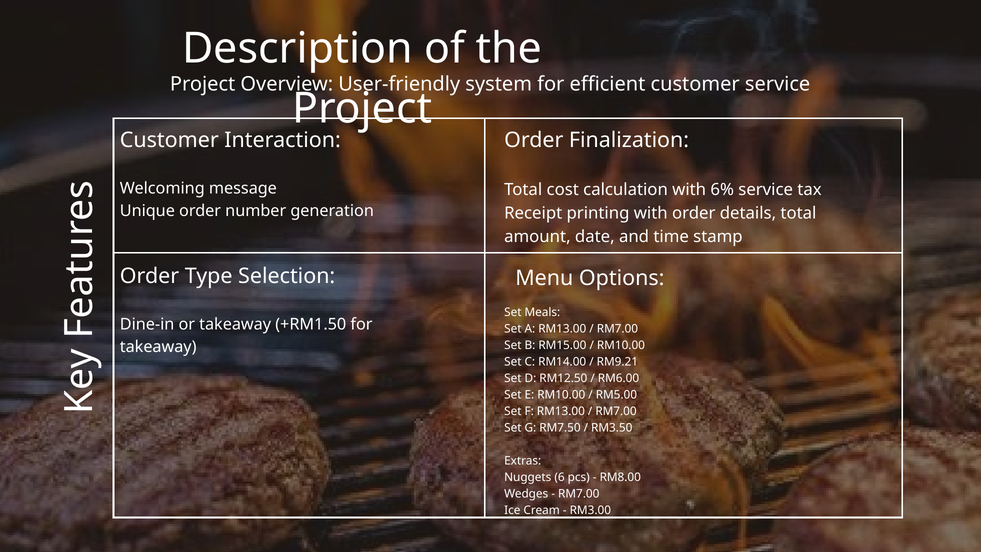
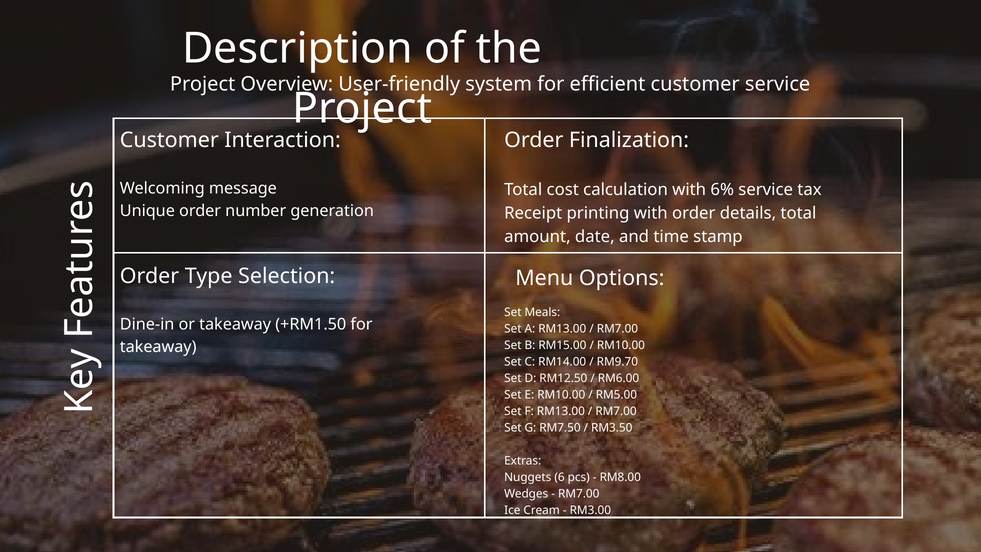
RM9.21: RM9.21 -> RM9.70
